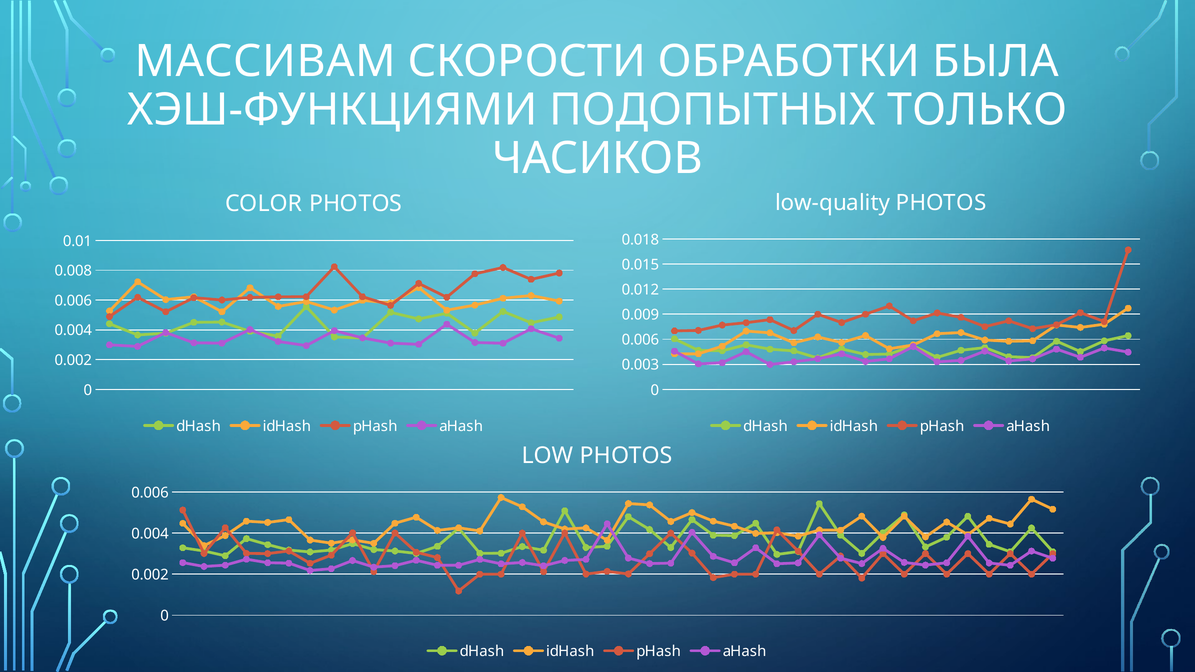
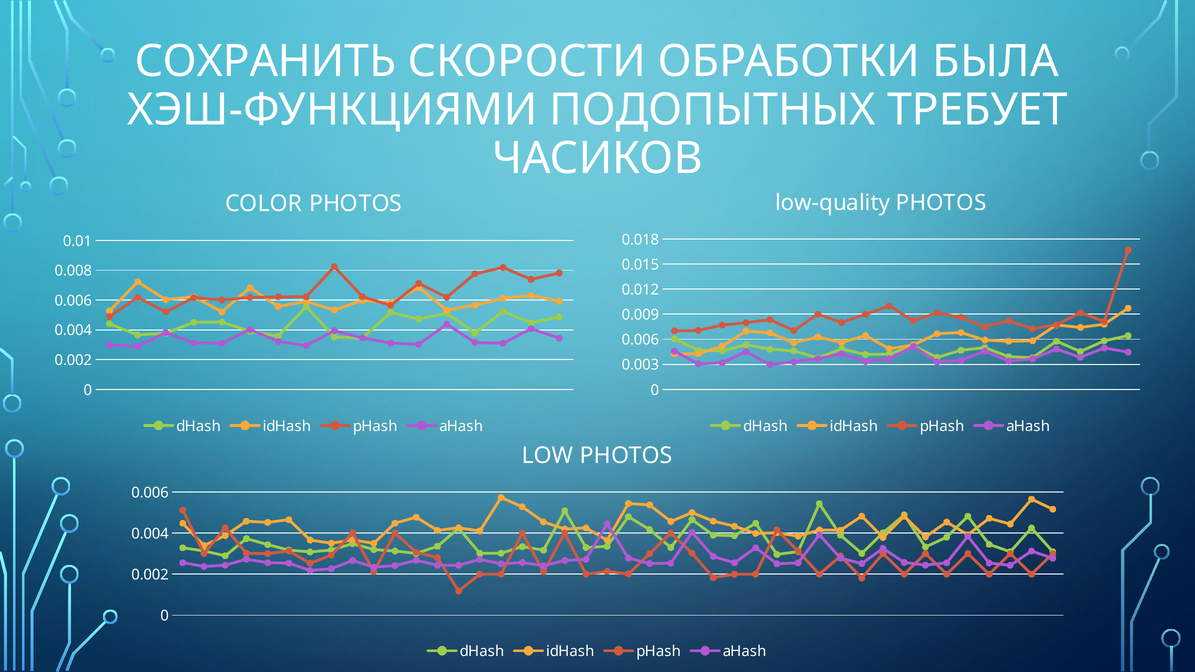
МАССИВАМ: МАССИВАМ -> СОХРАНИТЬ
ТОЛЬКО: ТОЛЬКО -> ТРЕБУЕТ
